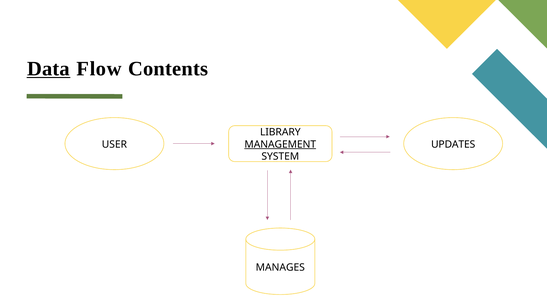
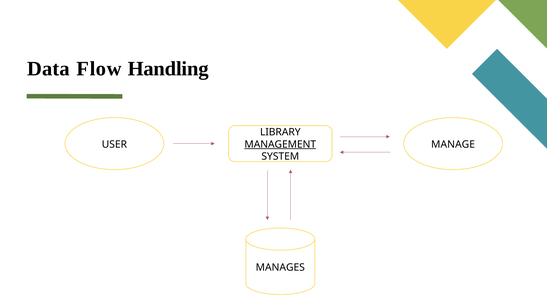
Data underline: present -> none
Contents: Contents -> Handling
UPDATES: UPDATES -> MANAGE
